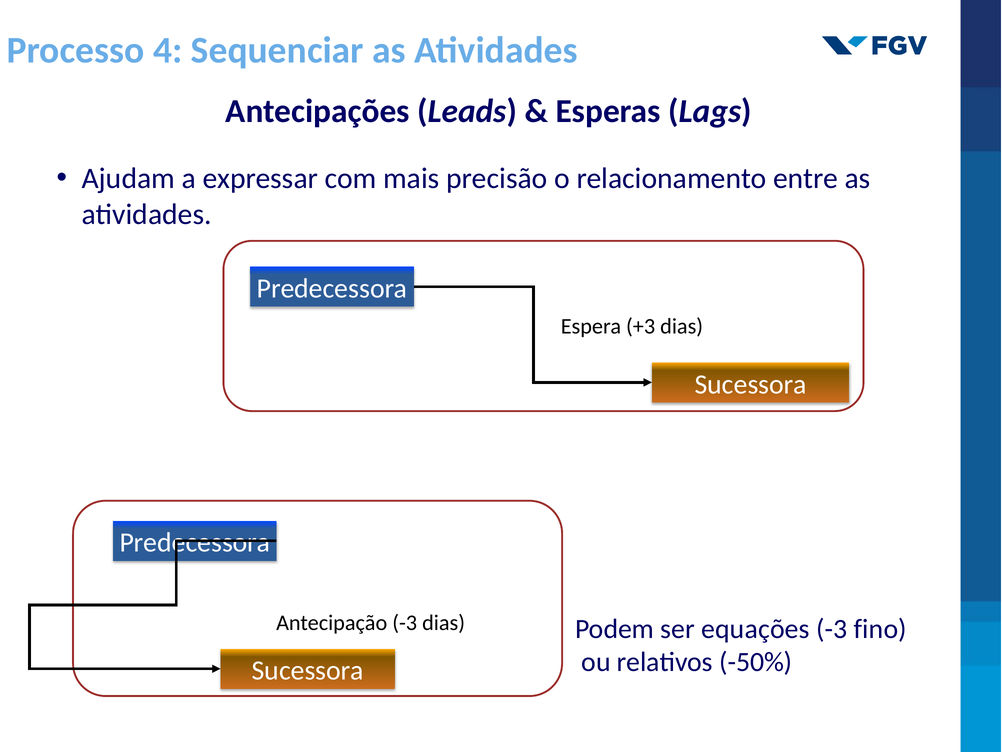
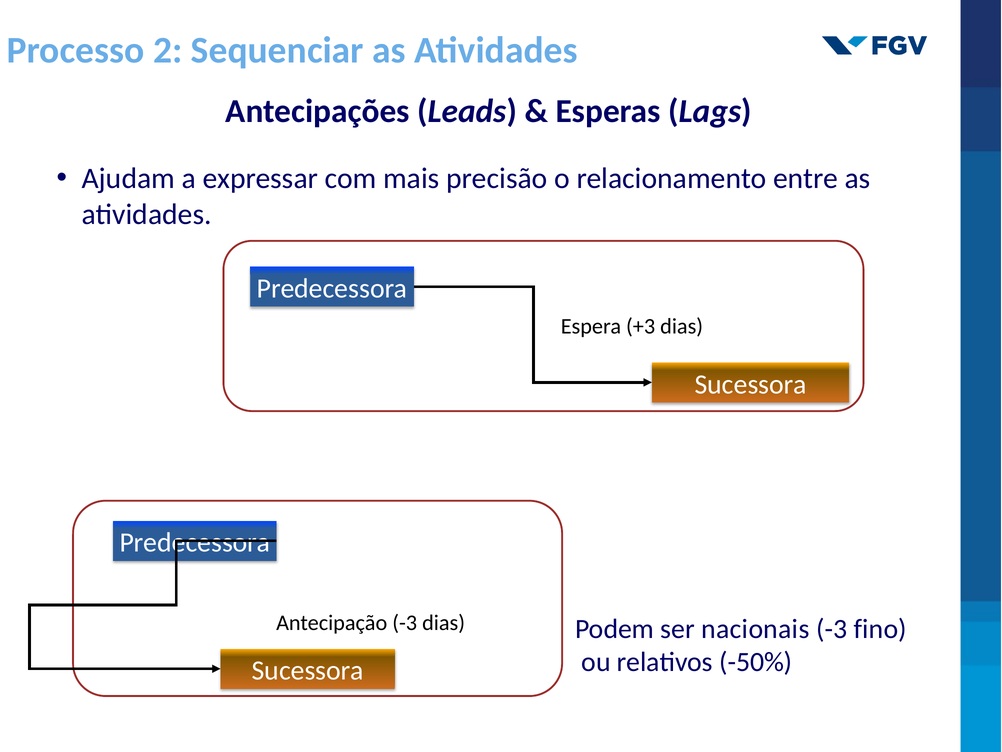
4: 4 -> 2
equações: equações -> nacionais
